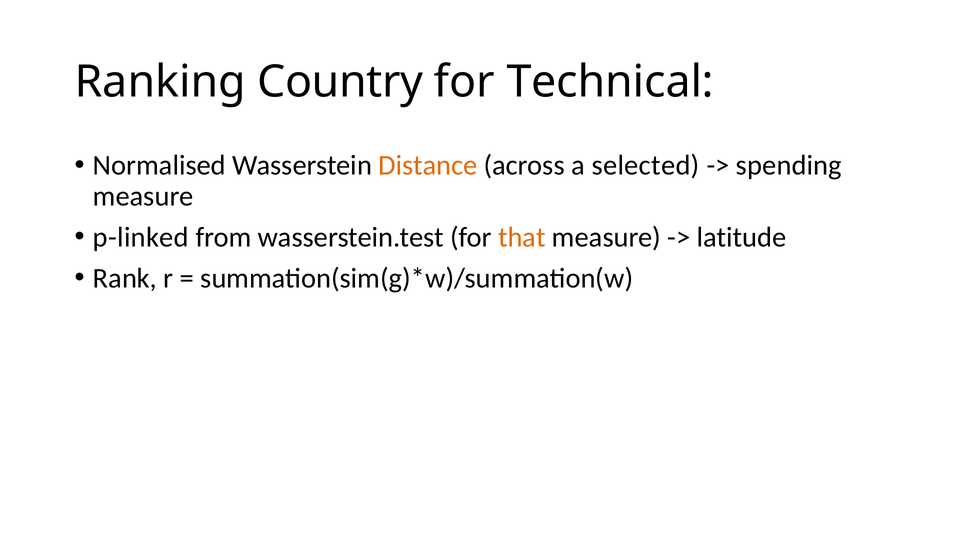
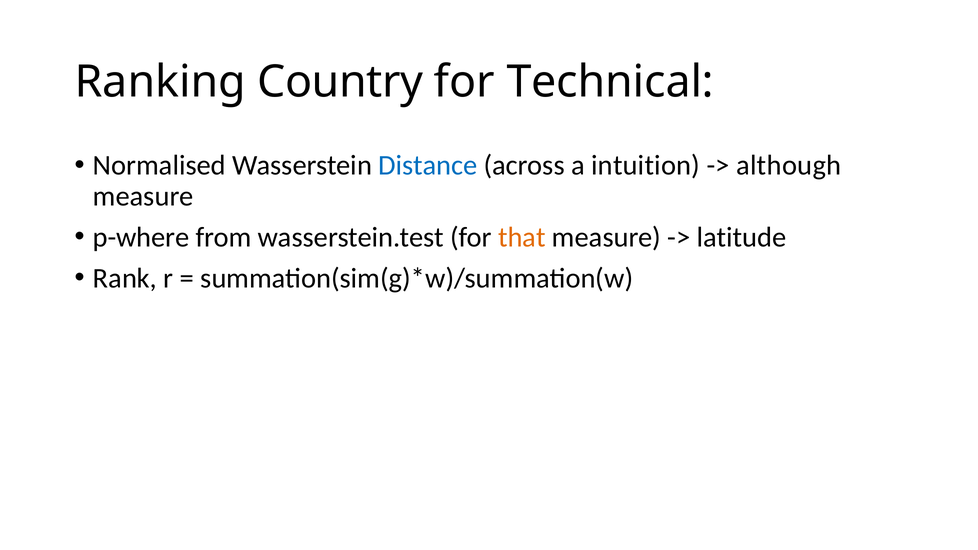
Distance colour: orange -> blue
selected: selected -> intuition
spending: spending -> although
p-linked: p-linked -> p-where
